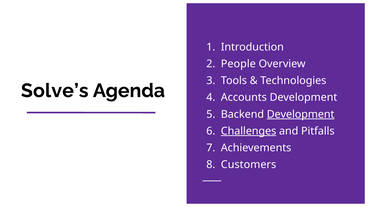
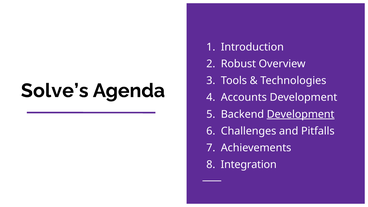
People: People -> Robust
Challenges underline: present -> none
Customers: Customers -> Integration
